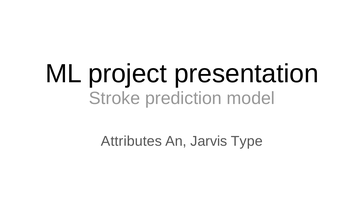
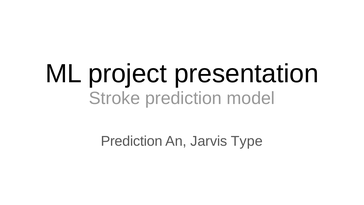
Attributes at (131, 141): Attributes -> Prediction
